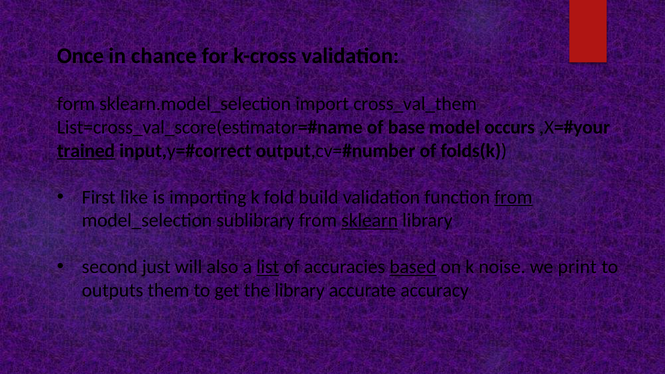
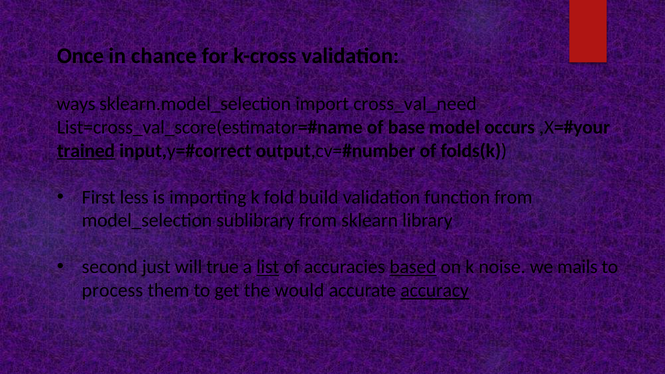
form: form -> ways
cross_val_them: cross_val_them -> cross_val_need
like: like -> less
from at (513, 197) underline: present -> none
sklearn underline: present -> none
also: also -> true
print: print -> mails
outputs: outputs -> process
the library: library -> would
accuracy underline: none -> present
